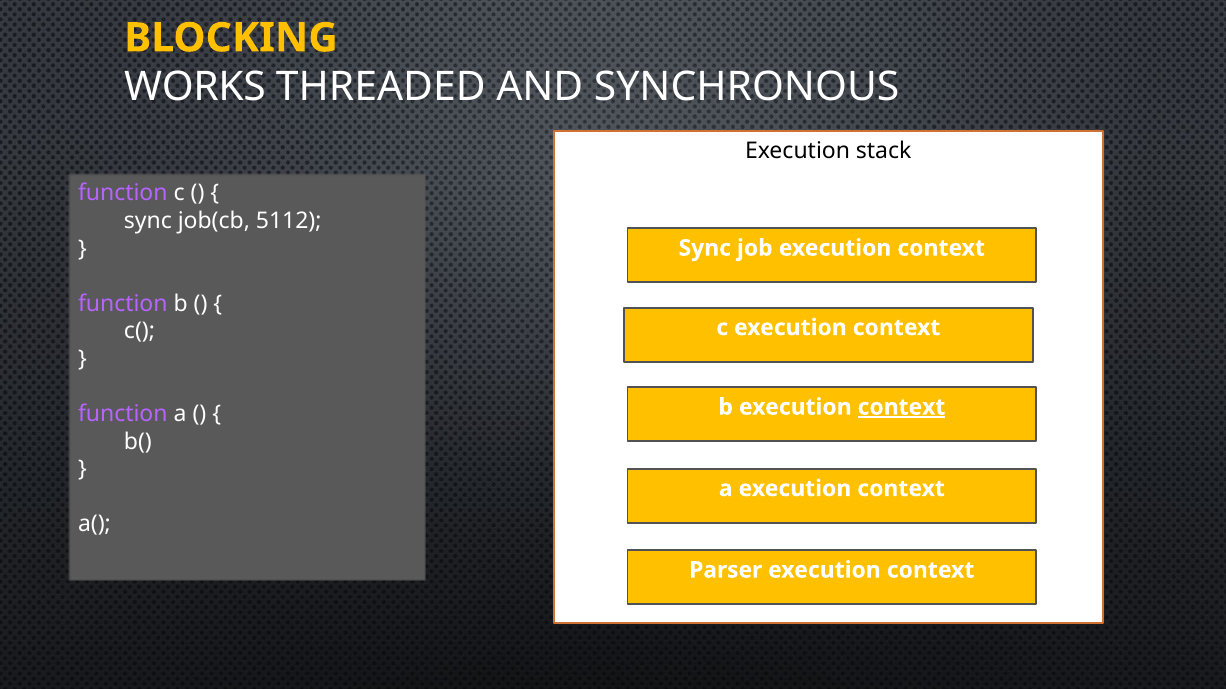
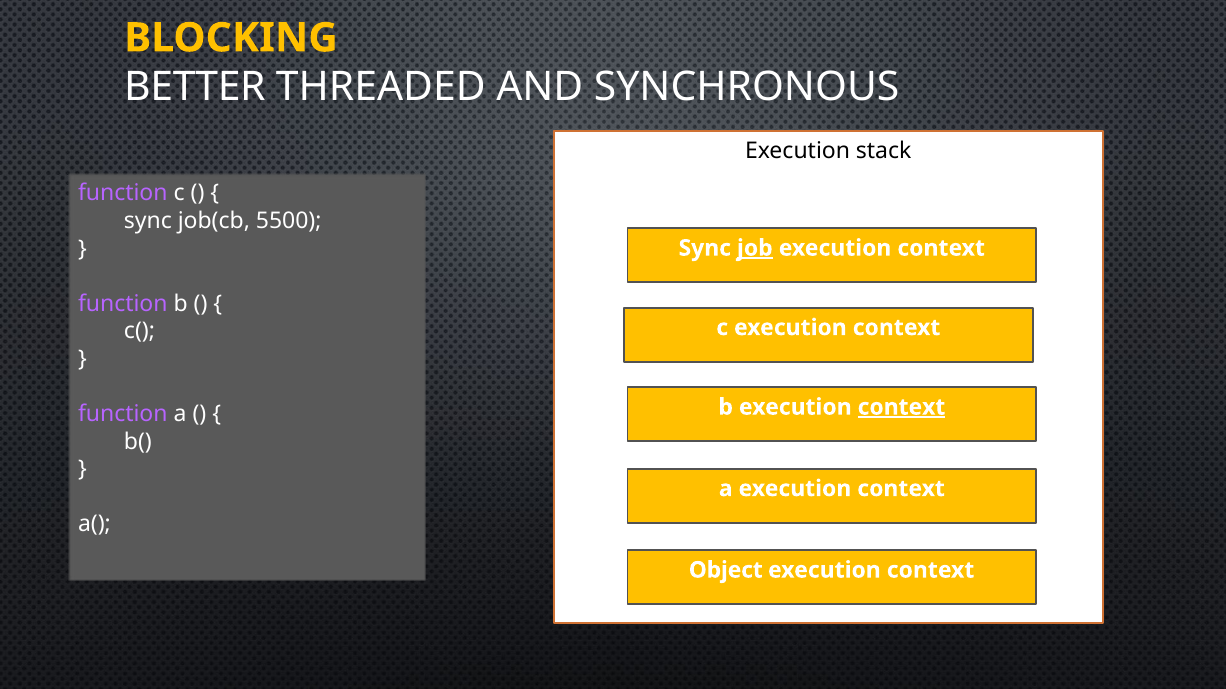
WORKS: WORKS -> BETTER
5112: 5112 -> 5500
job underline: none -> present
Parser: Parser -> Object
